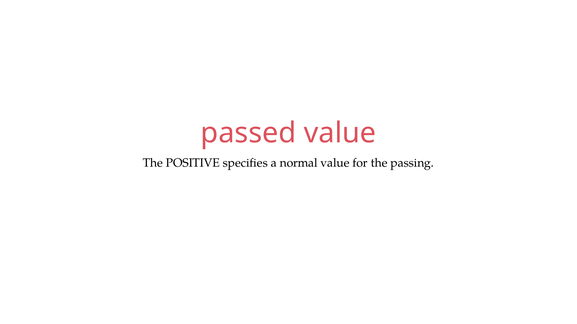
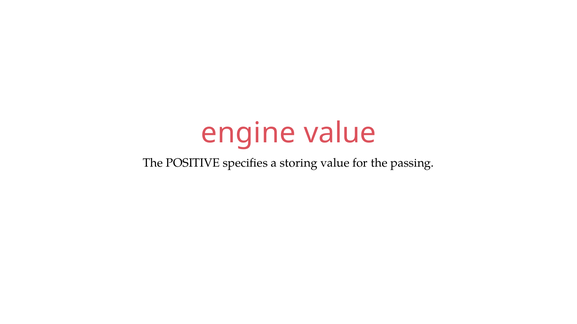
passed: passed -> engine
normal: normal -> storing
